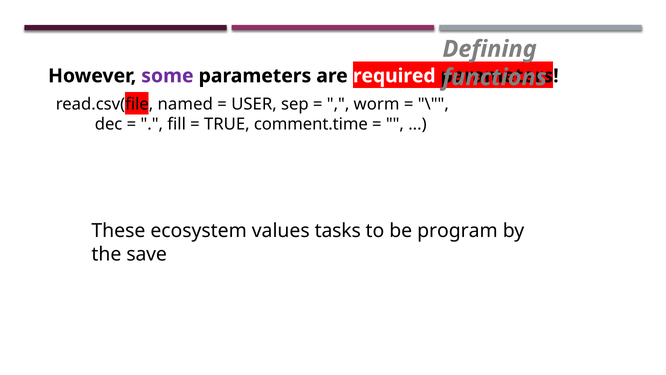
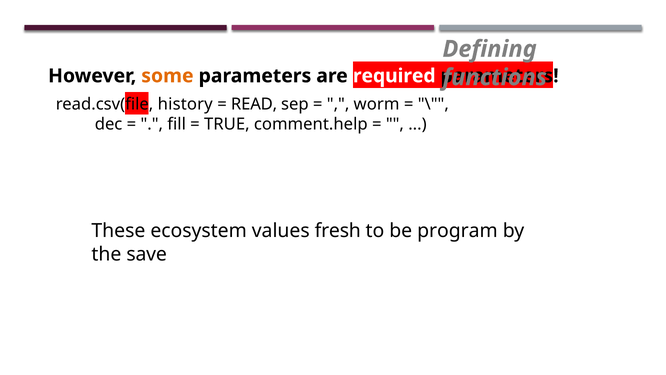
some colour: purple -> orange
named: named -> history
USER: USER -> READ
comment.time: comment.time -> comment.help
tasks: tasks -> fresh
